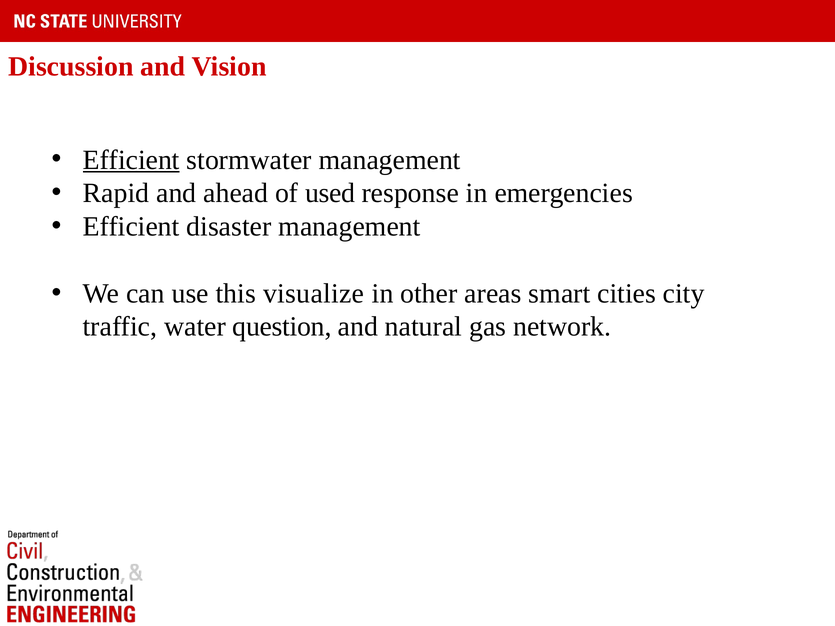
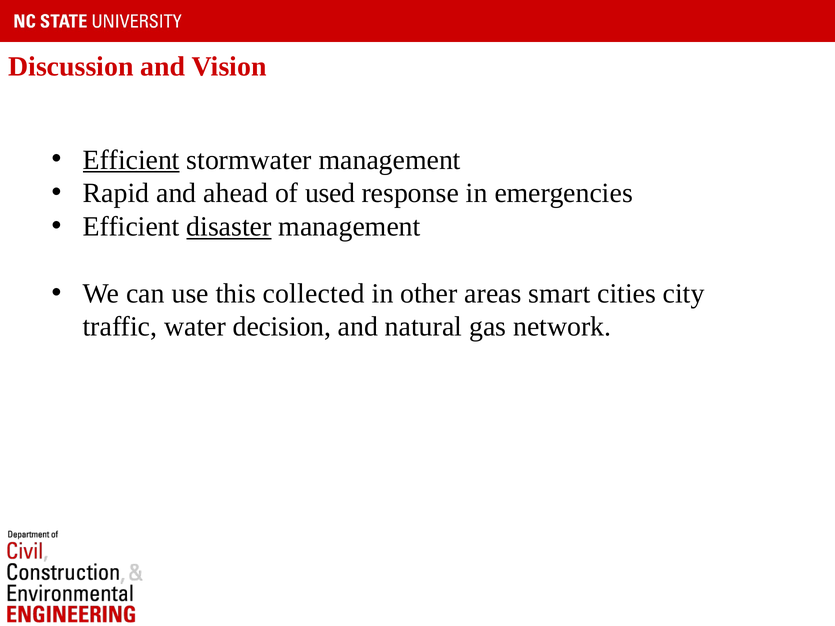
disaster underline: none -> present
visualize: visualize -> collected
question: question -> decision
